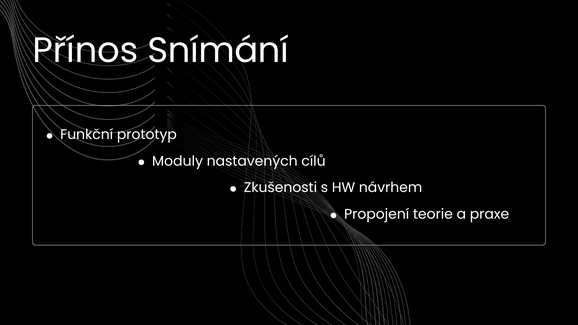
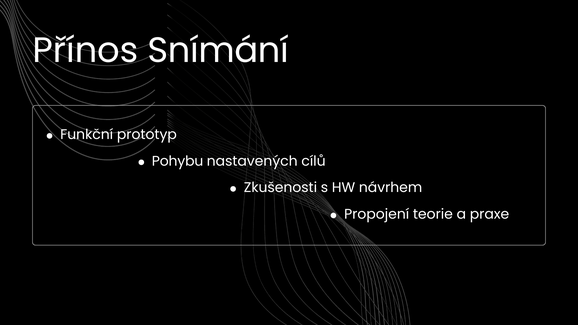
Moduly: Moduly -> Pohybu
